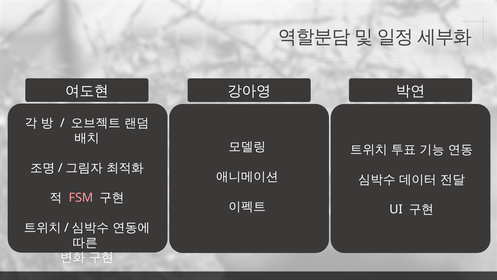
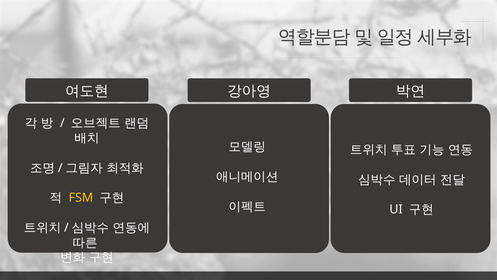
FSM colour: pink -> yellow
